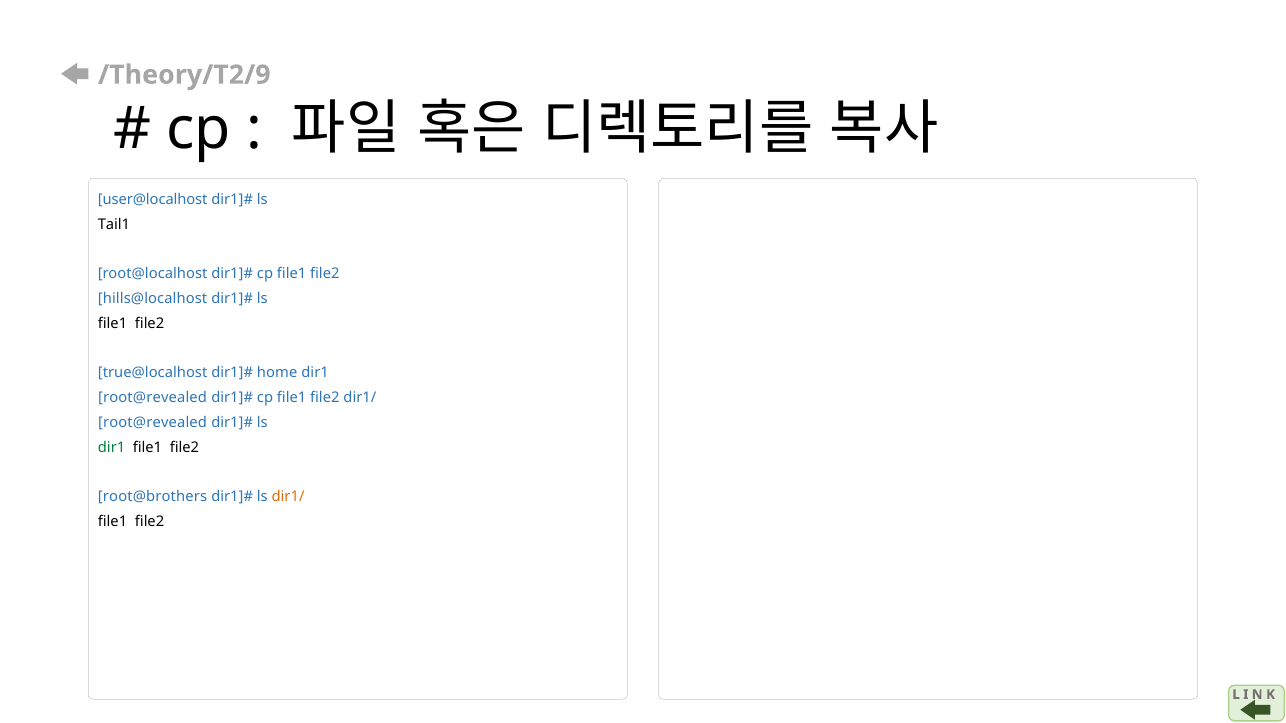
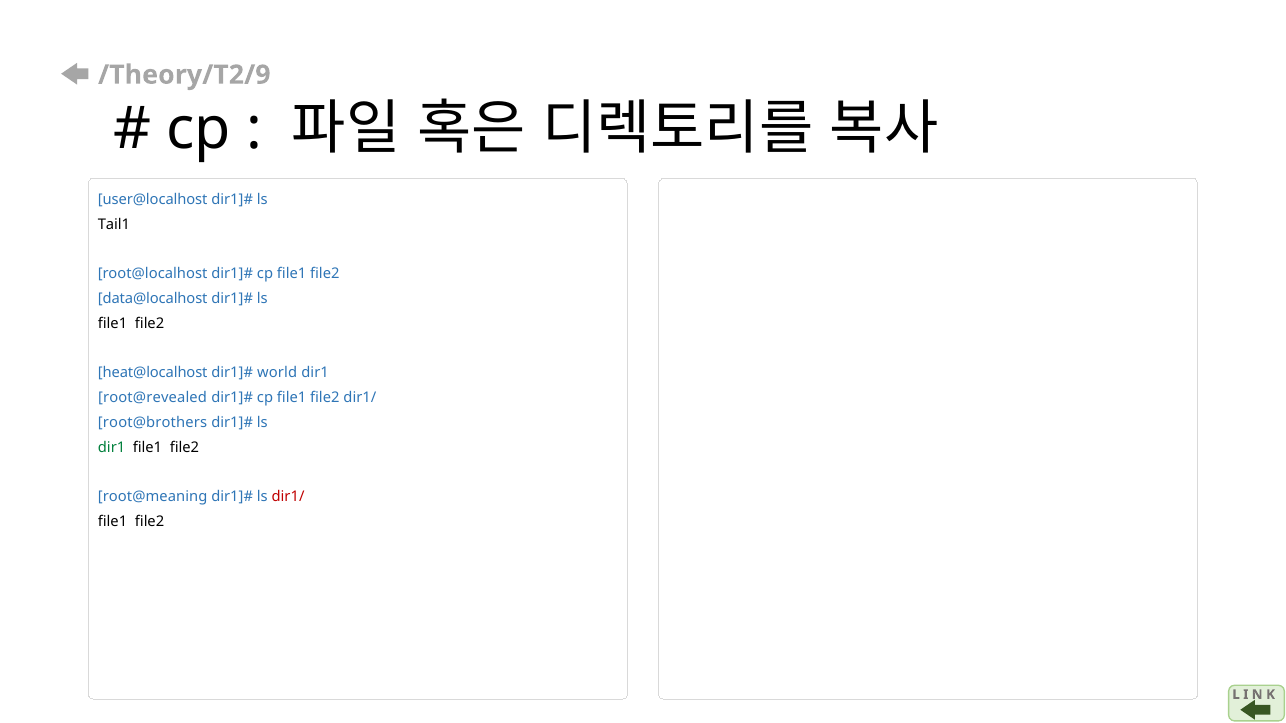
hills@localhost: hills@localhost -> data@localhost
true@localhost: true@localhost -> heat@localhost
home: home -> world
root@revealed at (153, 423): root@revealed -> root@brothers
root@brothers: root@brothers -> root@meaning
dir1/ at (288, 497) colour: orange -> red
